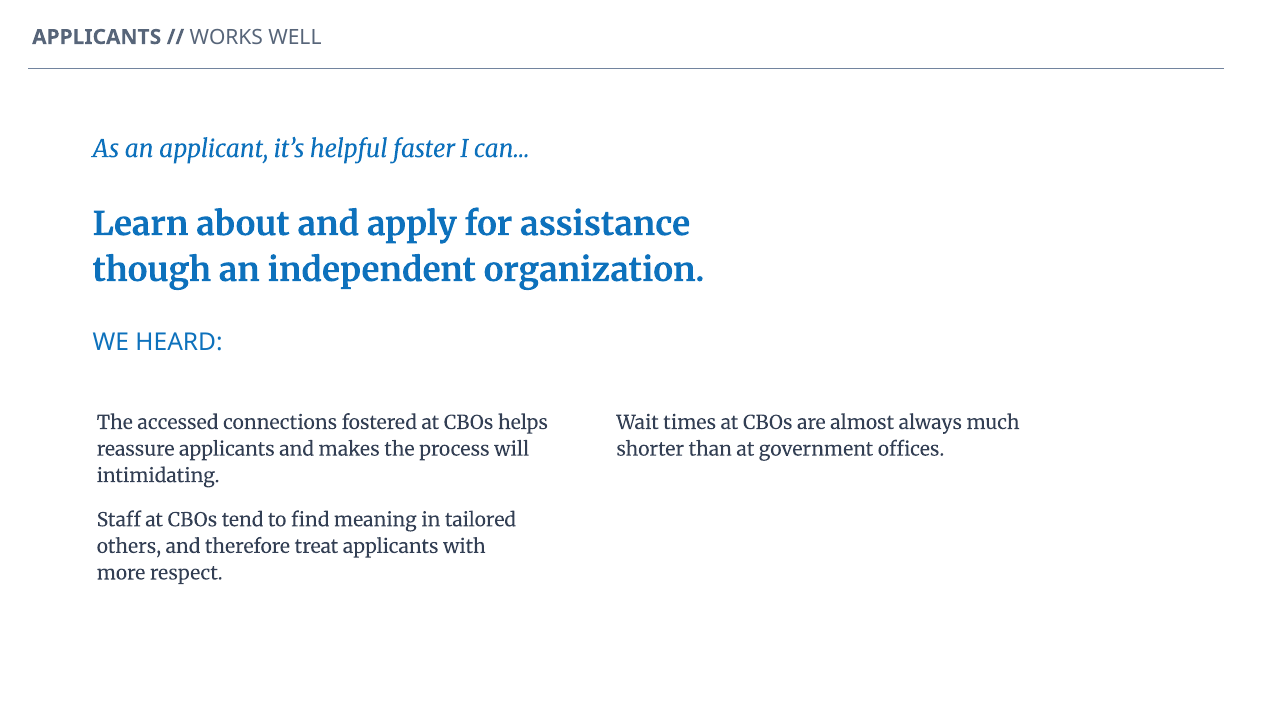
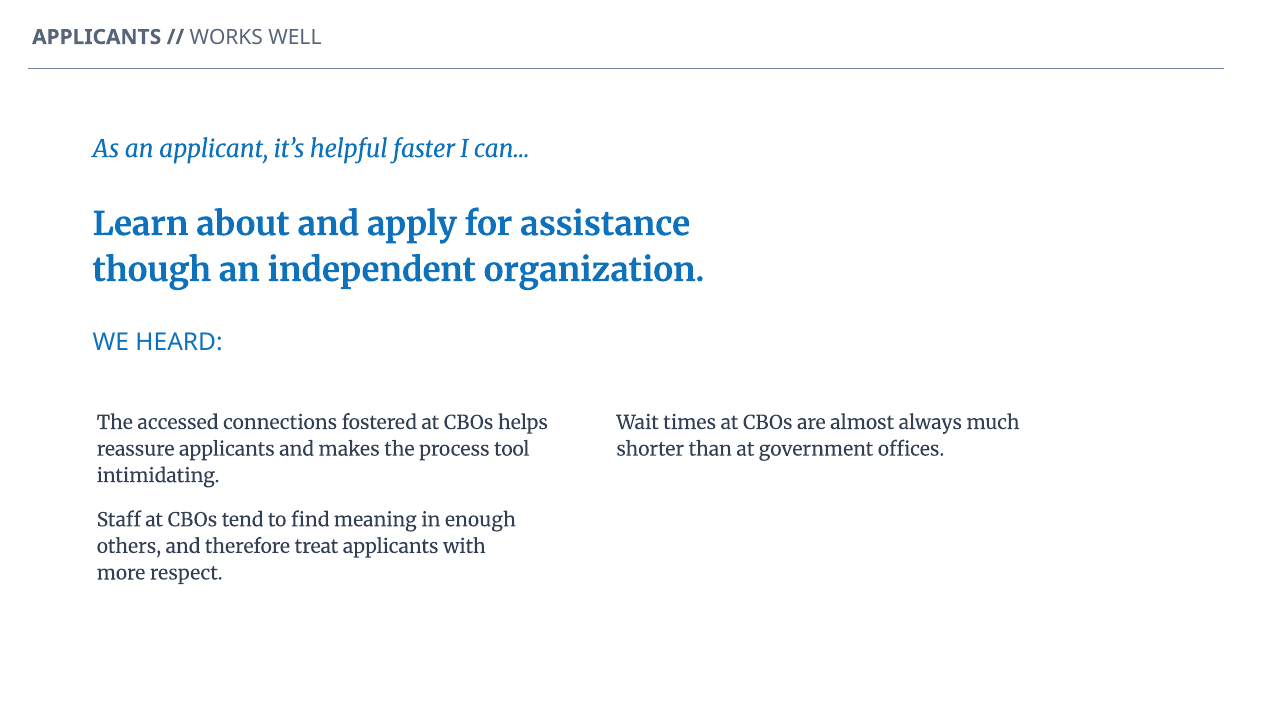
will: will -> tool
tailored: tailored -> enough
